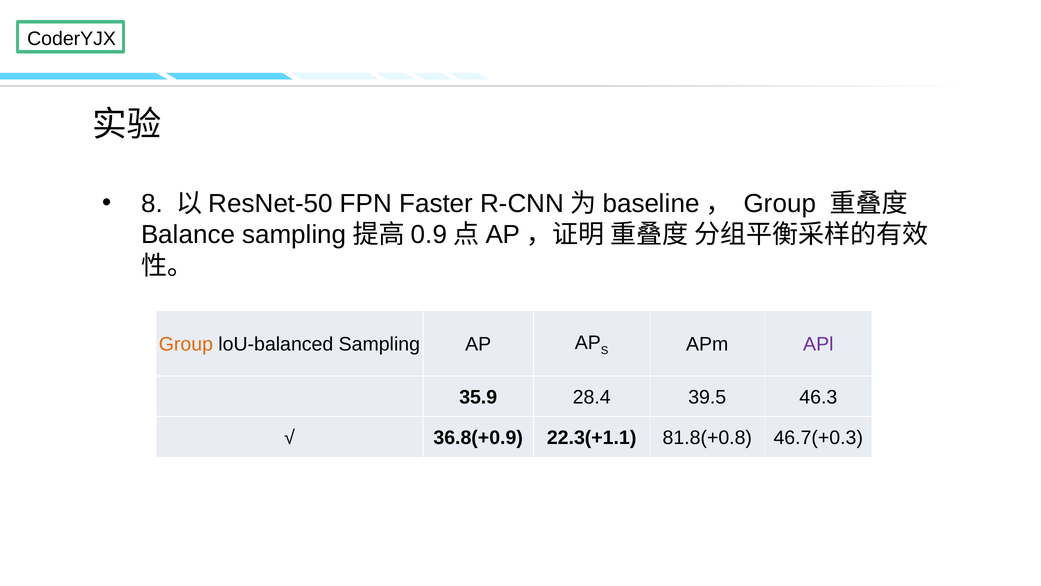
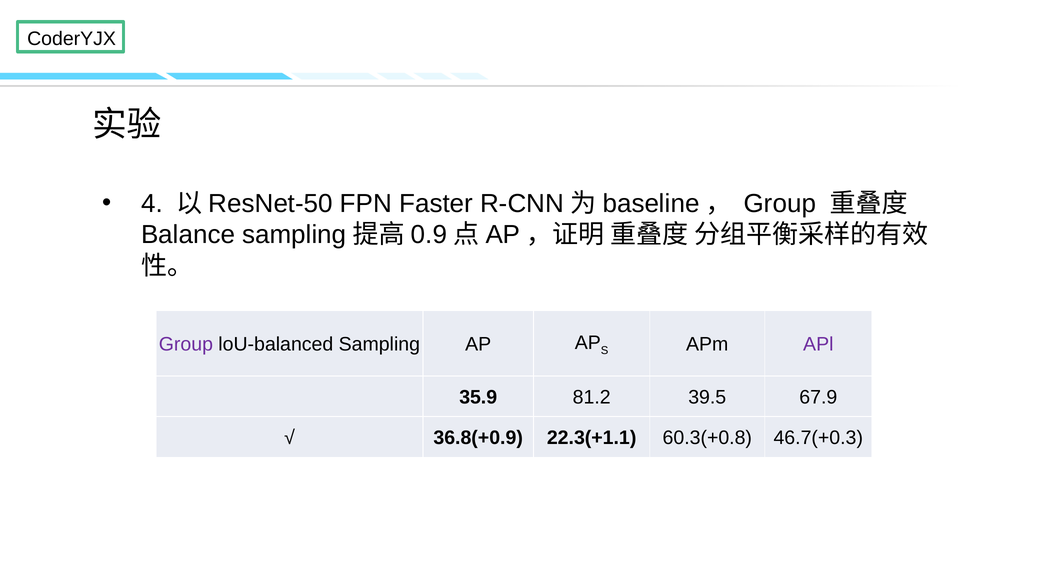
8: 8 -> 4
Group at (186, 344) colour: orange -> purple
28.4: 28.4 -> 81.2
46.3: 46.3 -> 67.9
81.8(+0.8: 81.8(+0.8 -> 60.3(+0.8
